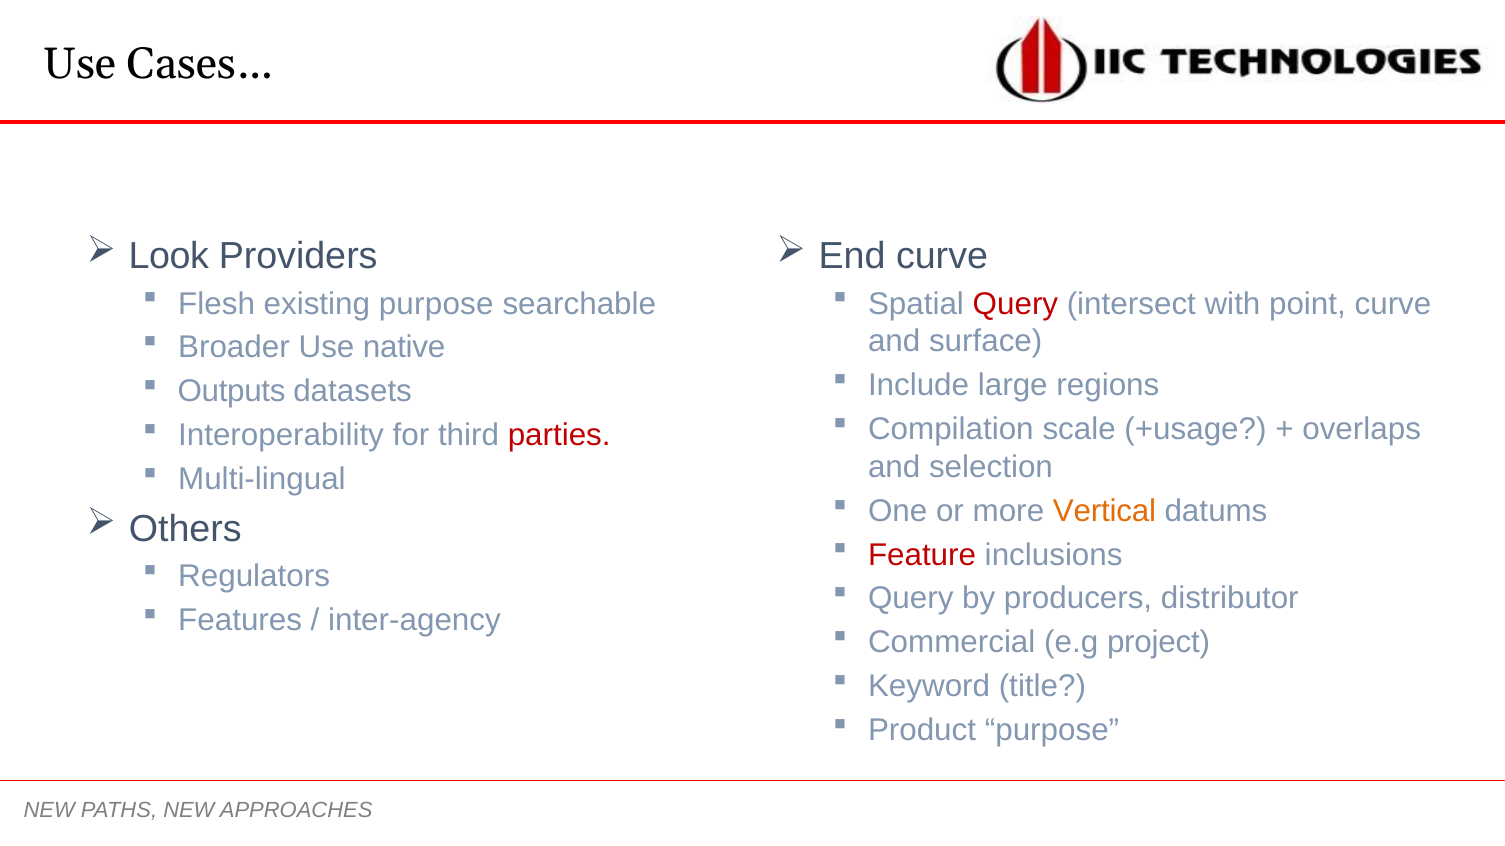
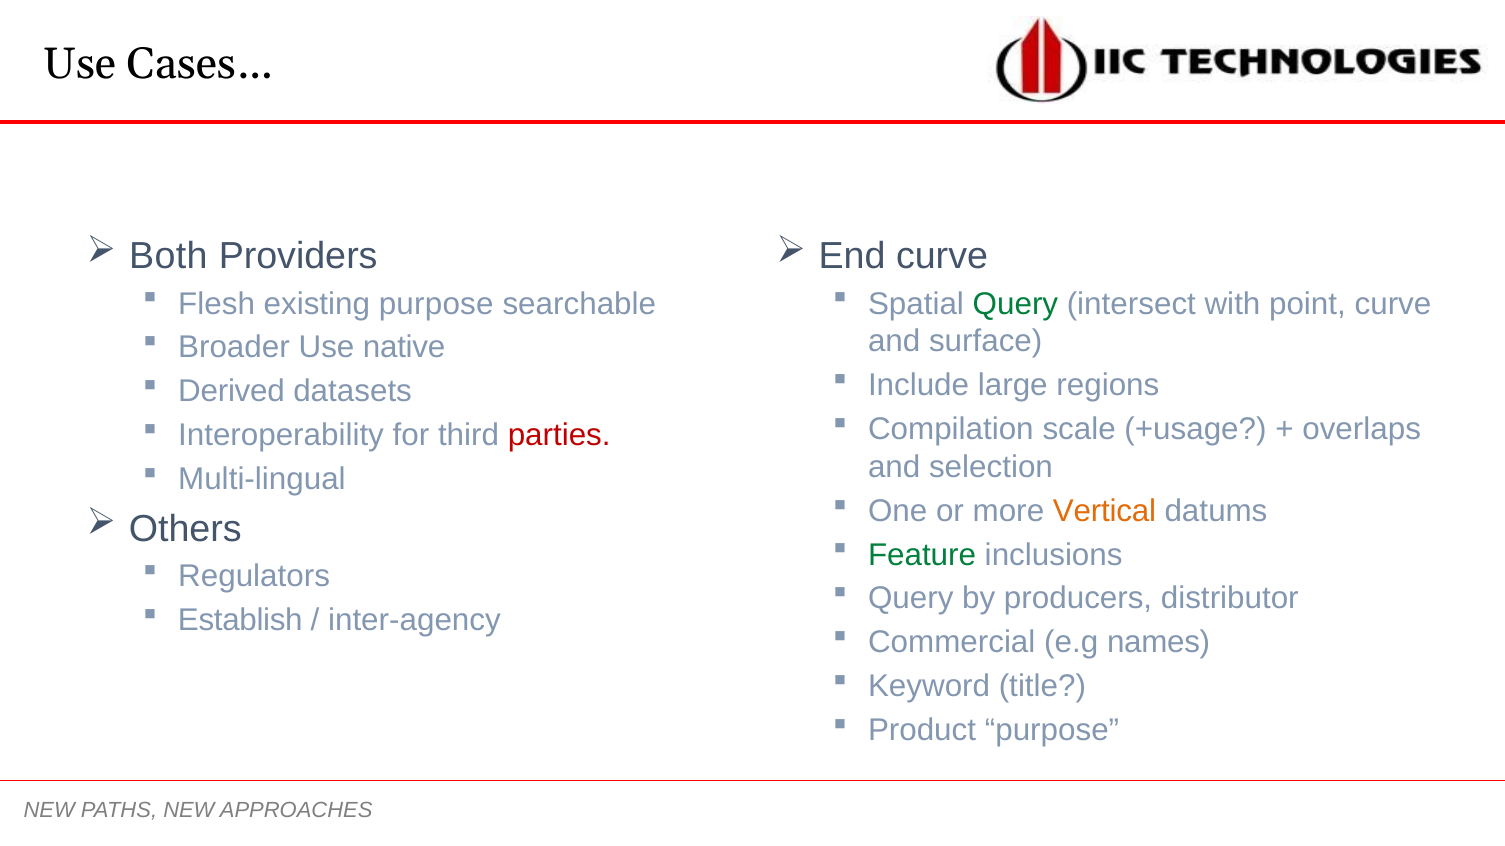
Look: Look -> Both
Query at (1015, 304) colour: red -> green
Outputs: Outputs -> Derived
Feature colour: red -> green
Features: Features -> Establish
project: project -> names
